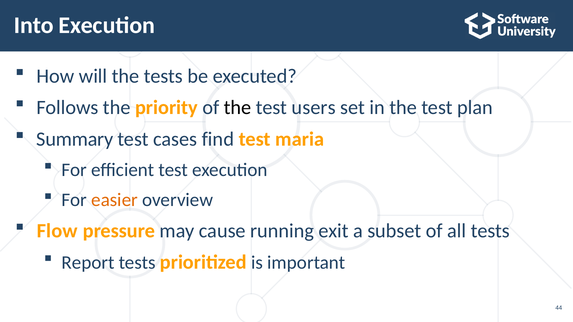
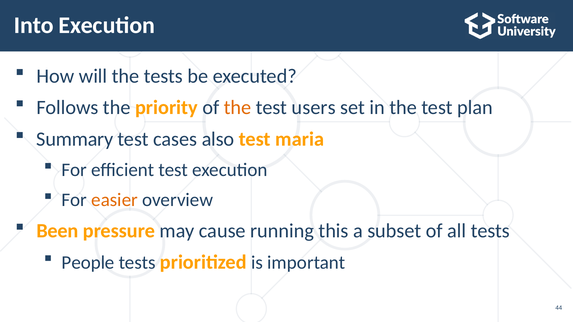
the at (238, 108) colour: black -> orange
find: find -> also
Flow: Flow -> Been
exit: exit -> this
Report: Report -> People
